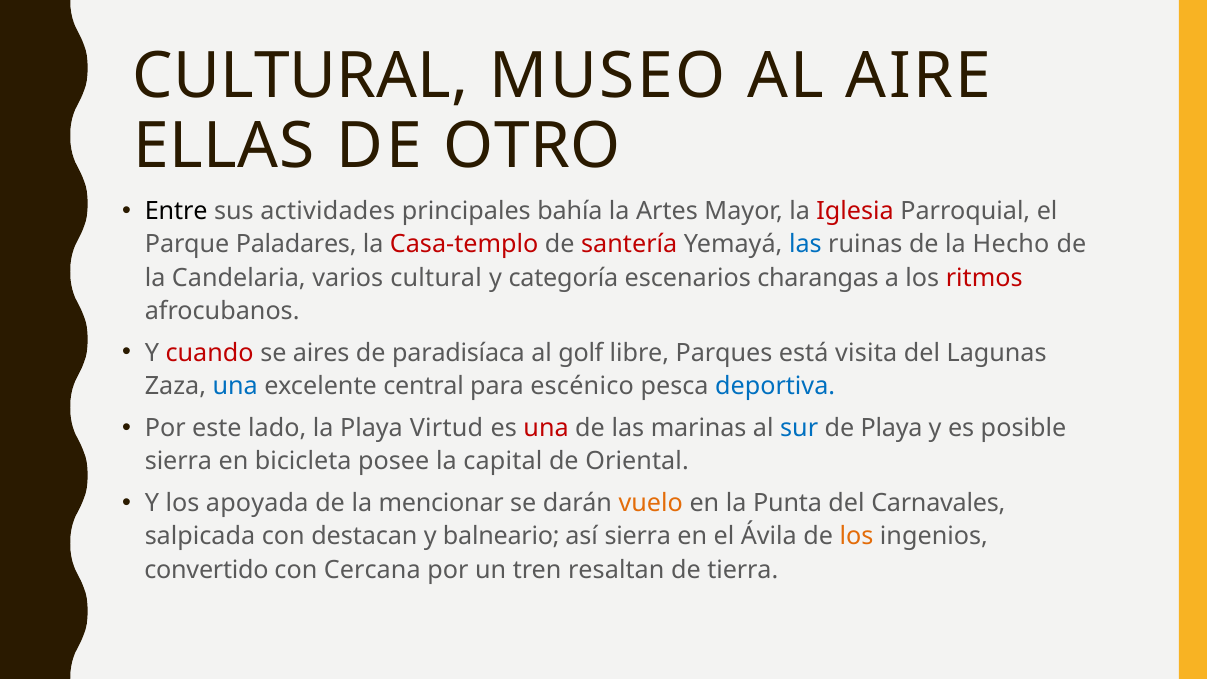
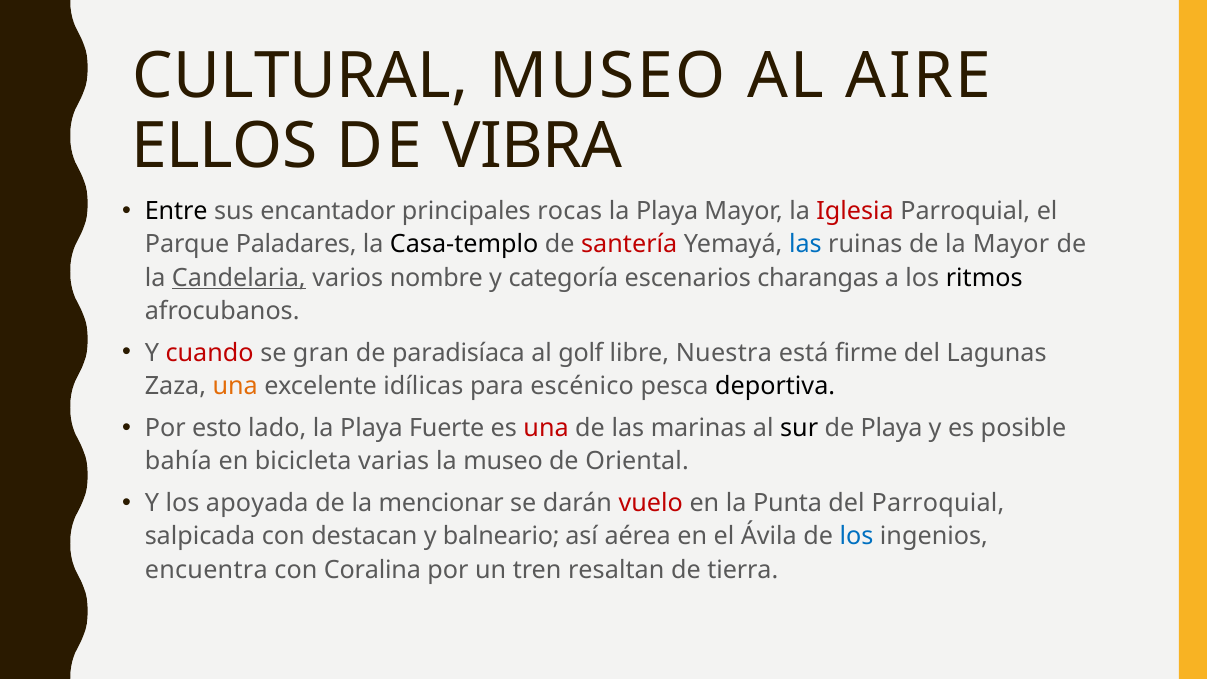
ELLAS: ELLAS -> ELLOS
OTRO: OTRO -> VIBRA
actividades: actividades -> encantador
bahía: bahía -> rocas
Artes at (667, 211): Artes -> Playa
Casa-templo colour: red -> black
la Hecho: Hecho -> Mayor
Candelaria underline: none -> present
varios cultural: cultural -> nombre
ritmos colour: red -> black
aires: aires -> gran
Parques: Parques -> Nuestra
visita: visita -> firme
una at (235, 386) colour: blue -> orange
central: central -> idílicas
deportiva colour: blue -> black
este: este -> esto
Virtud: Virtud -> Fuerte
sur colour: blue -> black
sierra at (178, 461): sierra -> bahía
posee: posee -> varias
la capital: capital -> museo
vuelo colour: orange -> red
del Carnavales: Carnavales -> Parroquial
así sierra: sierra -> aérea
los at (857, 536) colour: orange -> blue
convertido: convertido -> encuentra
Cercana: Cercana -> Coralina
